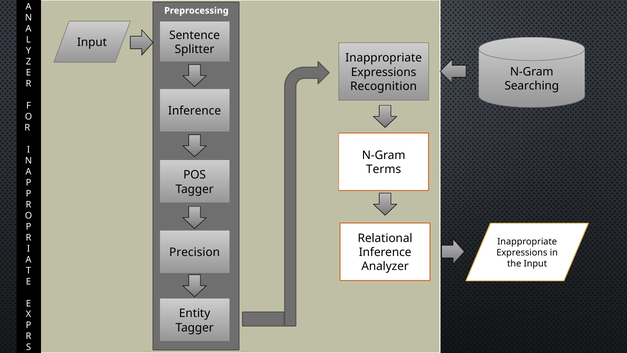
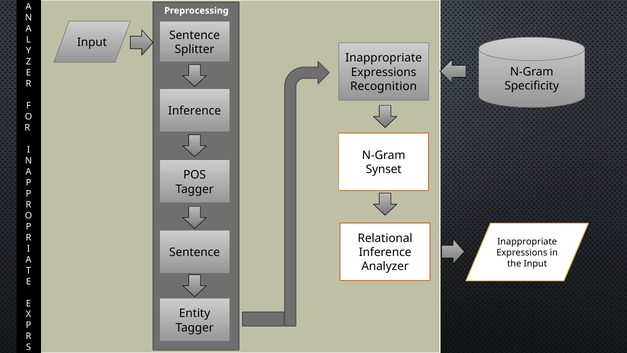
Searching: Searching -> Specificity
Terms: Terms -> Synset
Precision at (195, 252): Precision -> Sentence
